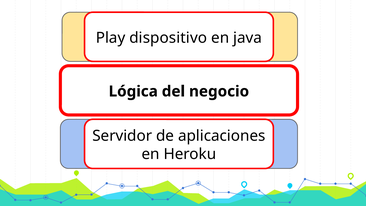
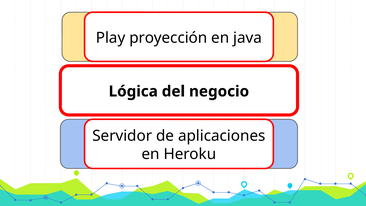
dispositivo: dispositivo -> proyección
